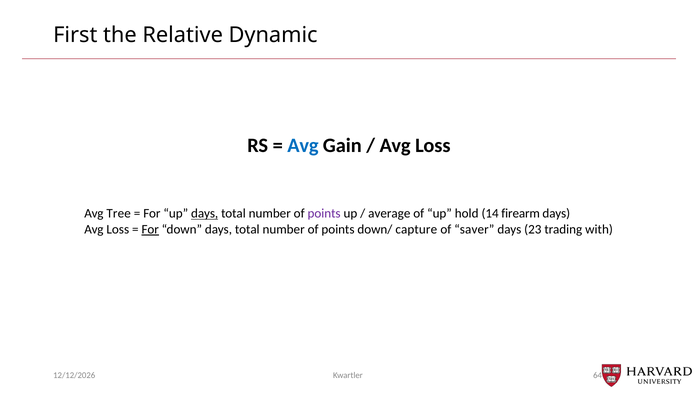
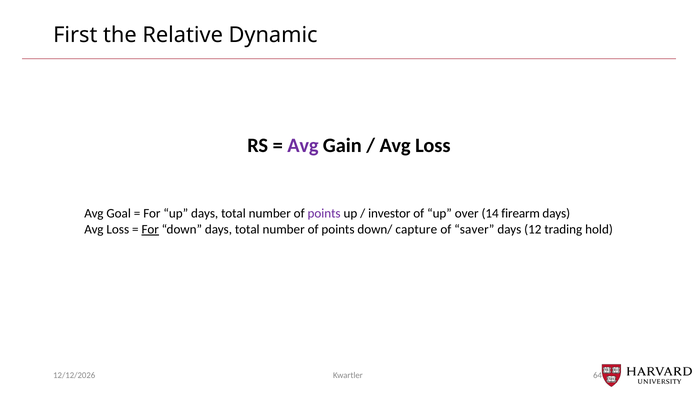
Avg at (303, 146) colour: blue -> purple
Tree: Tree -> Goal
days at (205, 213) underline: present -> none
average: average -> investor
hold: hold -> over
23: 23 -> 12
with: with -> hold
